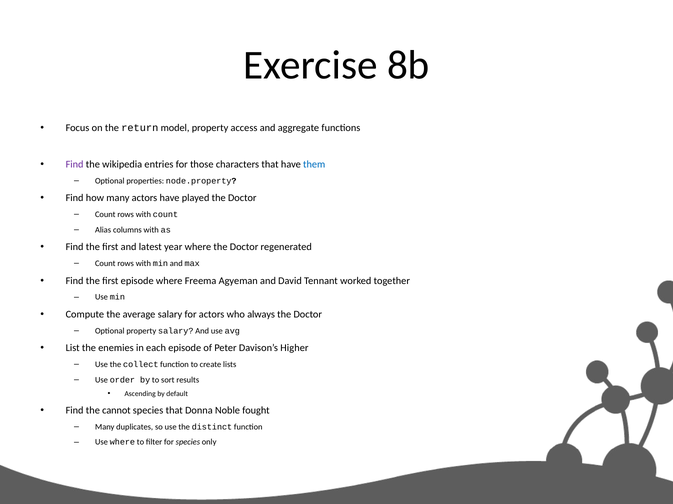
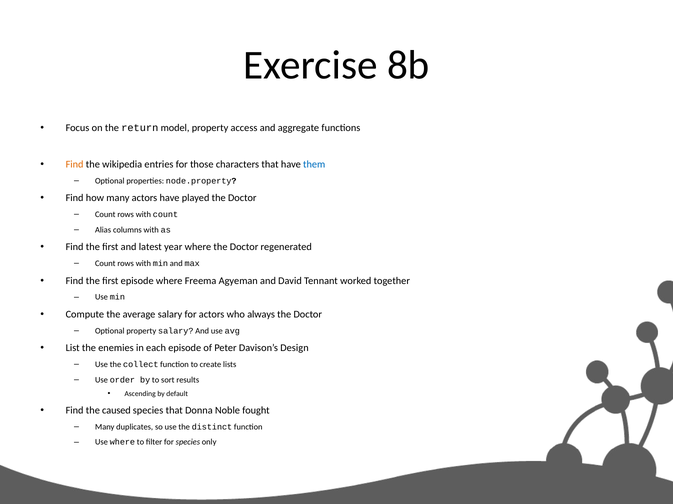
Find at (75, 165) colour: purple -> orange
Higher: Higher -> Design
cannot: cannot -> caused
